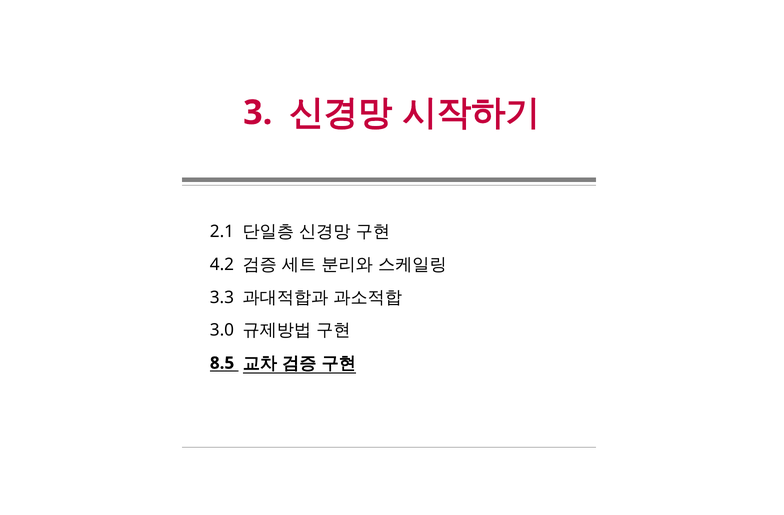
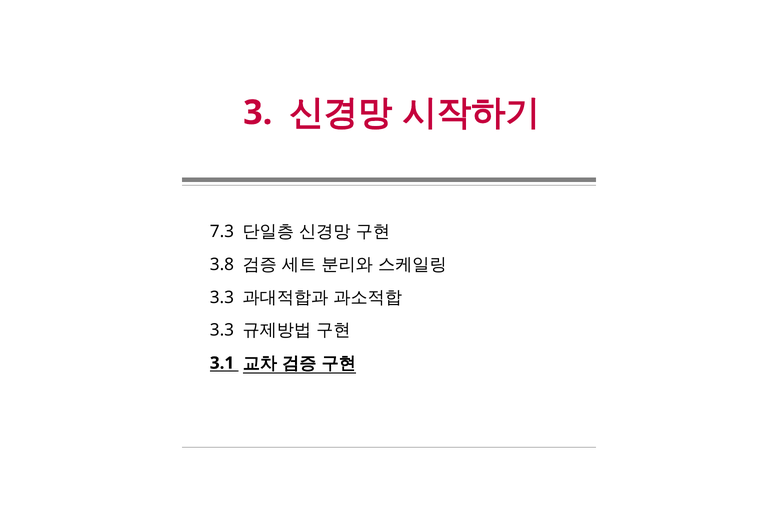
2.1: 2.1 -> 7.3
4.2: 4.2 -> 3.8
3.0 at (222, 330): 3.0 -> 3.3
8.5: 8.5 -> 3.1
